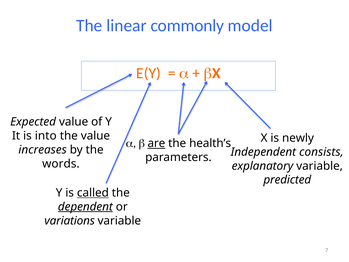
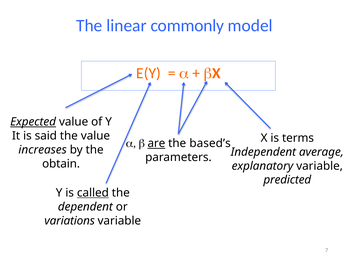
Expected underline: none -> present
into: into -> said
newly: newly -> terms
health’s: health’s -> based’s
consists: consists -> average
words: words -> obtain
dependent underline: present -> none
